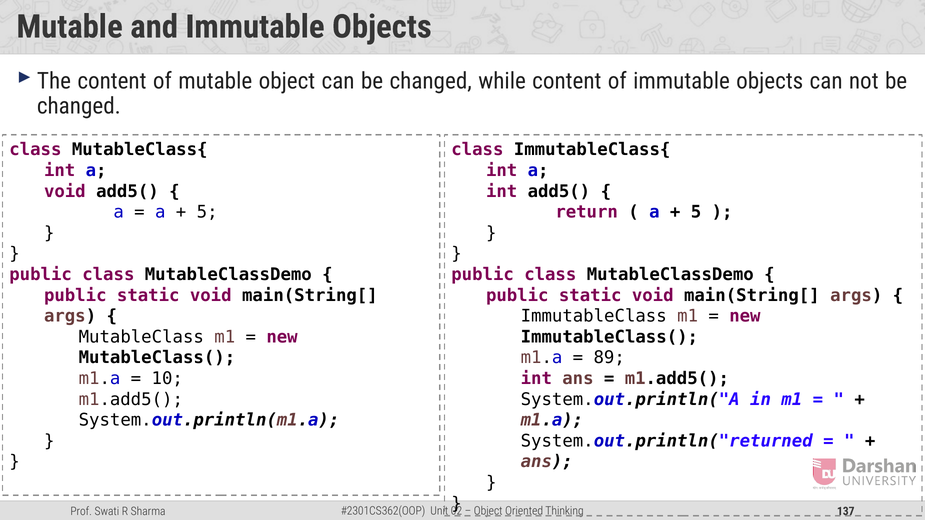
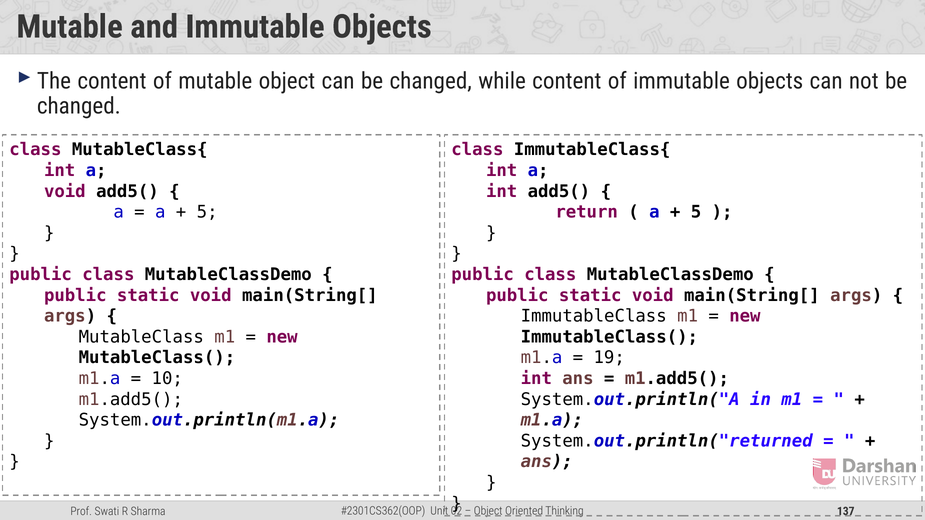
89: 89 -> 19
